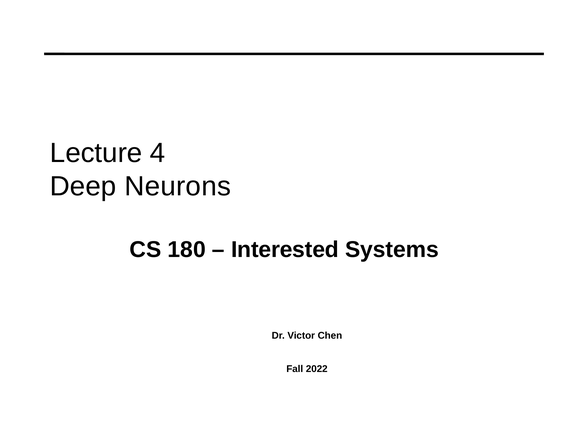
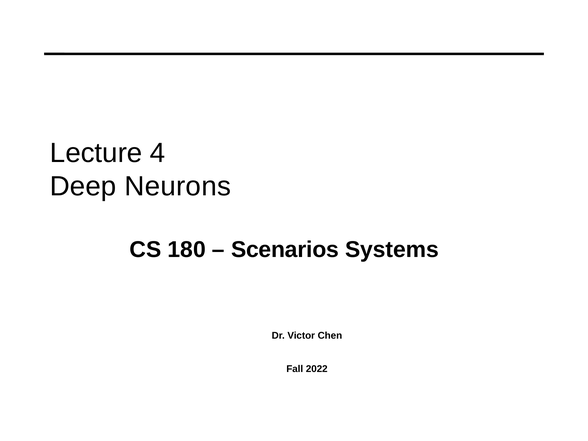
Interested: Interested -> Scenarios
